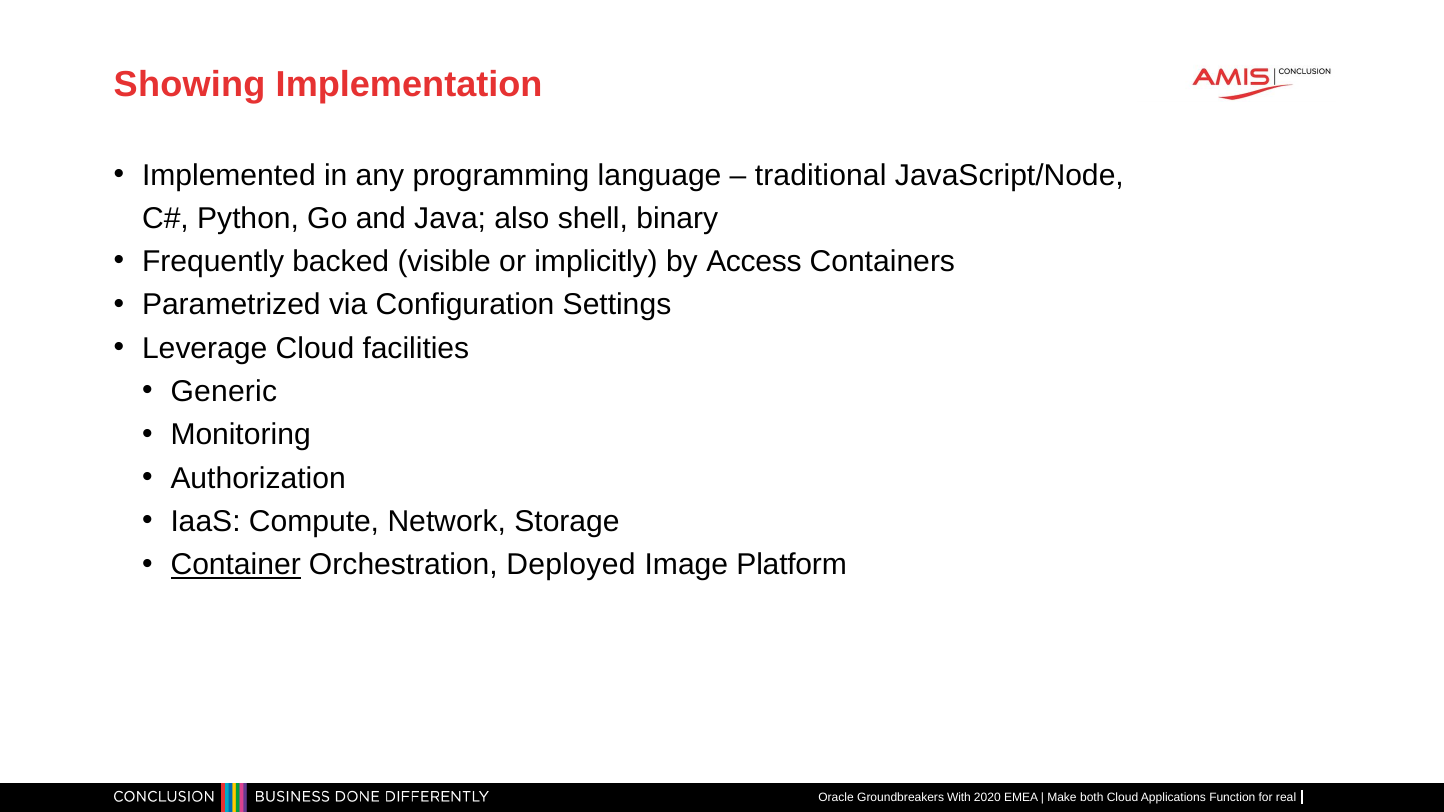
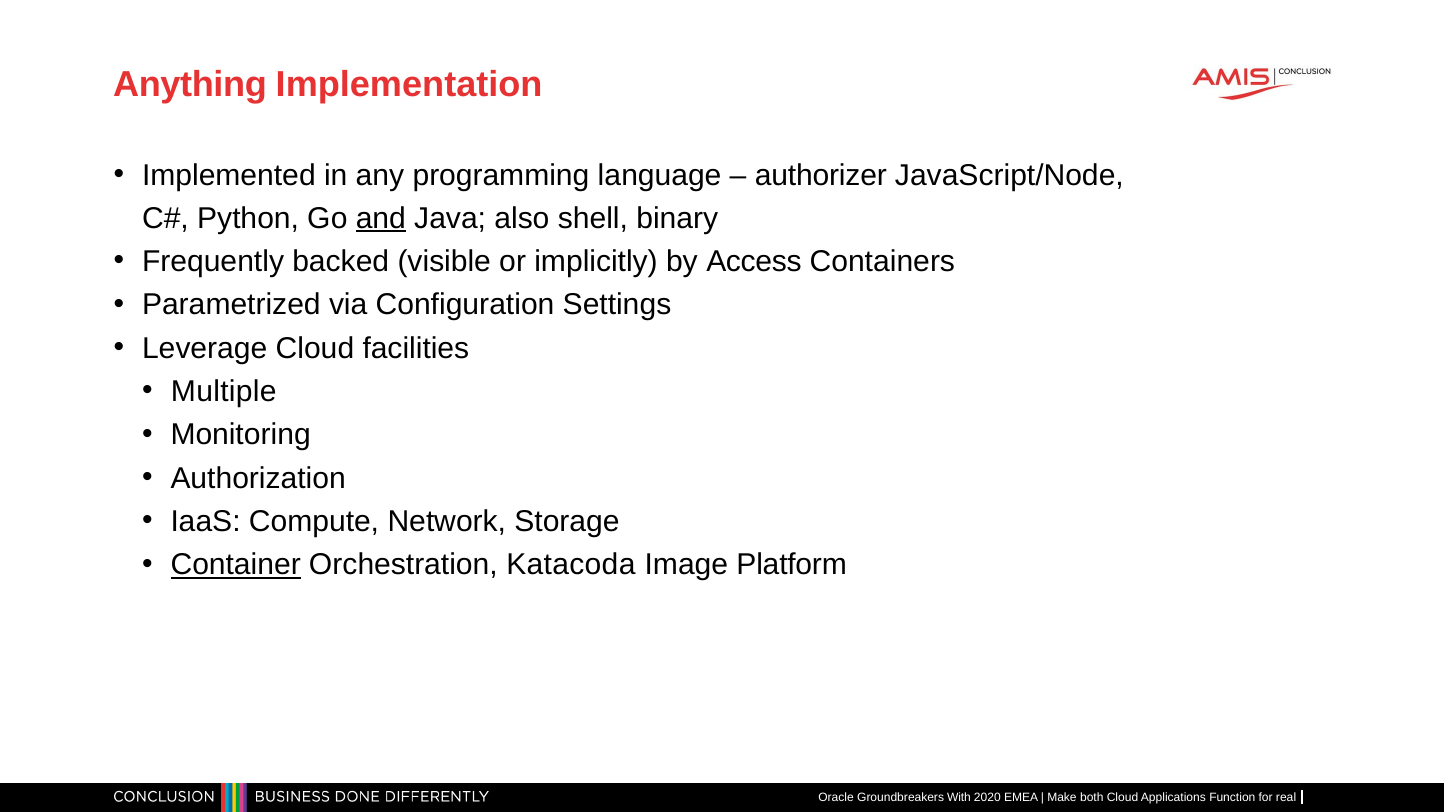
Showing: Showing -> Anything
traditional: traditional -> authorizer
and underline: none -> present
Generic: Generic -> Multiple
Deployed: Deployed -> Katacoda
